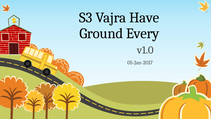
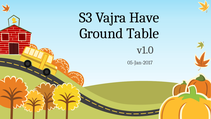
Every: Every -> Table
